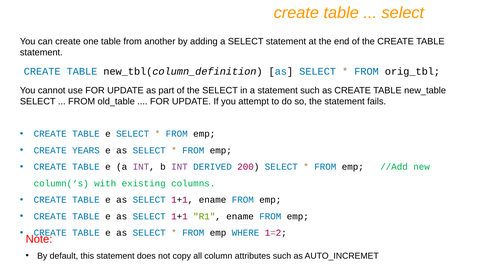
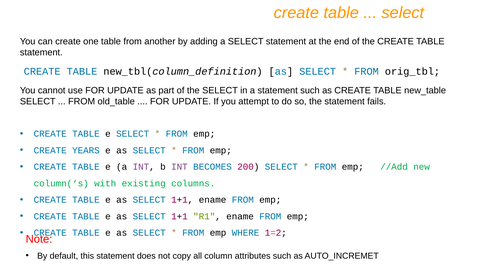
DERIVED: DERIVED -> BECOMES
